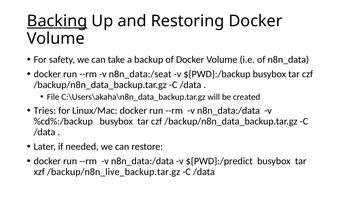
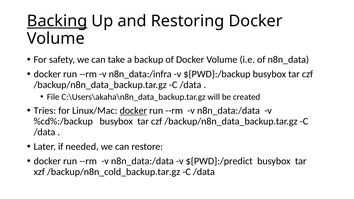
n8n_data:/seat: n8n_data:/seat -> n8n_data:/infra
docker at (133, 111) underline: none -> present
/backup/n8n_live_backup.tar.gz: /backup/n8n_live_backup.tar.gz -> /backup/n8n_cold_backup.tar.gz
